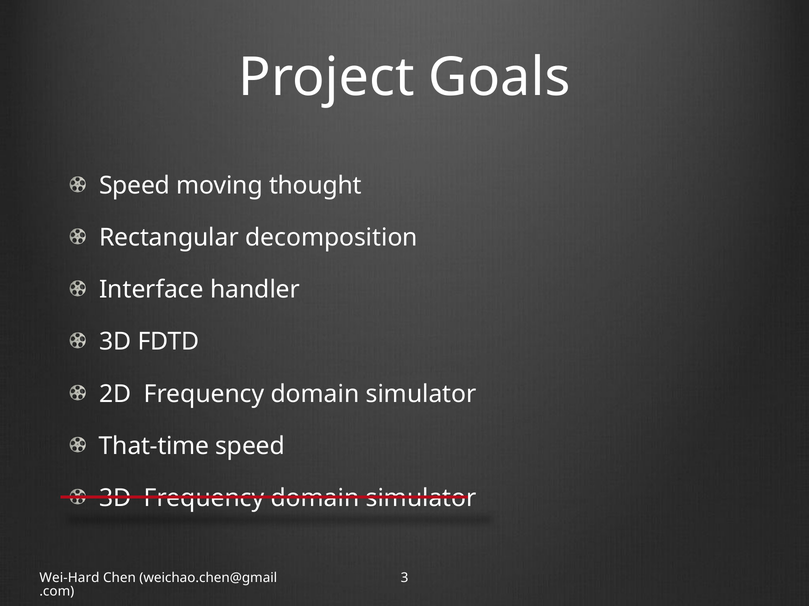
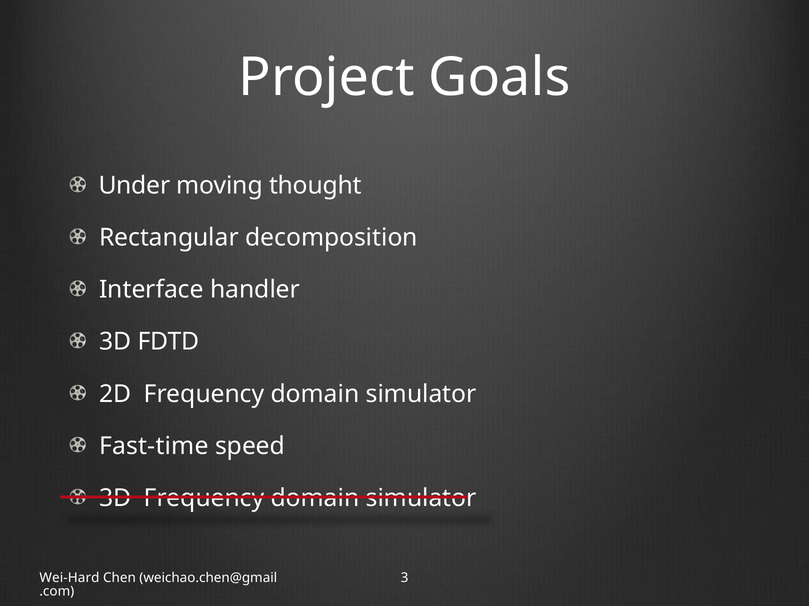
Speed at (134, 186): Speed -> Under
That-time: That-time -> Fast-time
